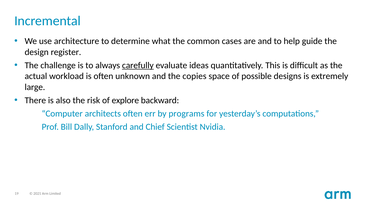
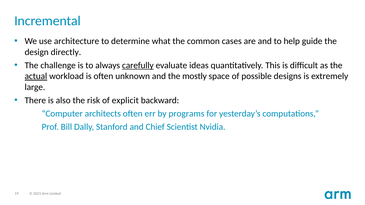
register: register -> directly
actual underline: none -> present
copies: copies -> mostly
explore: explore -> explicit
